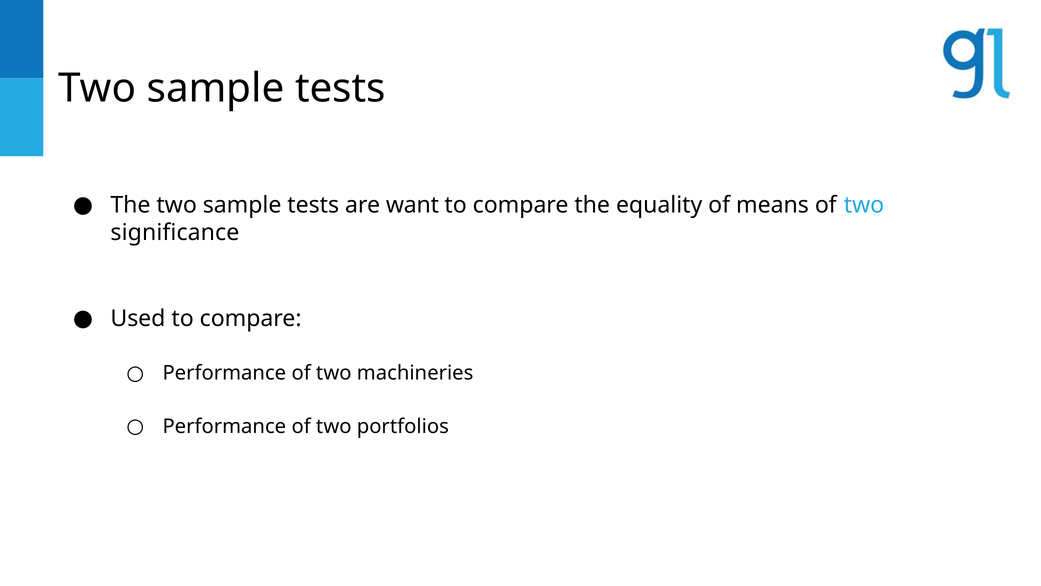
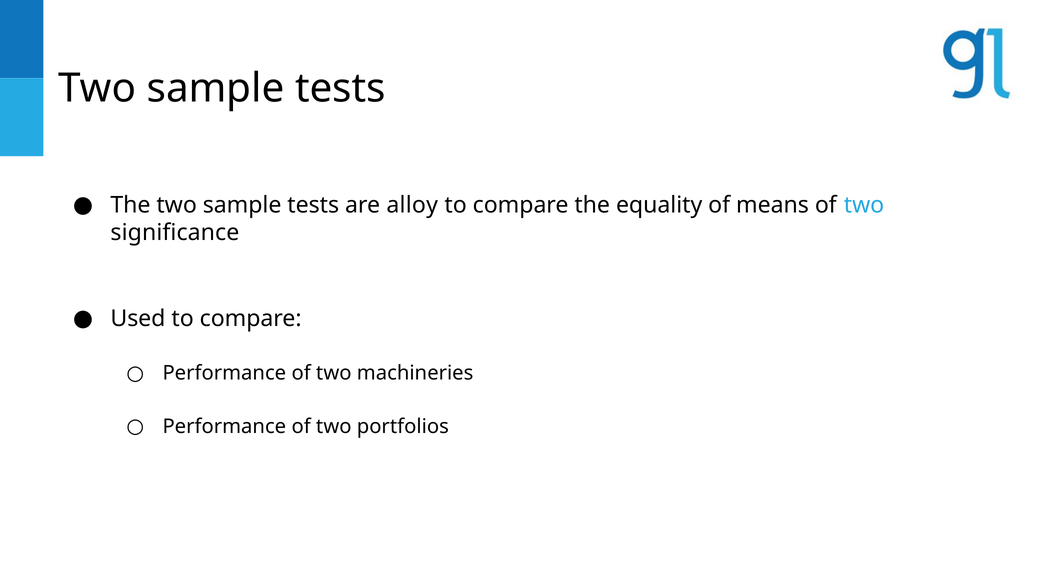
want: want -> alloy
